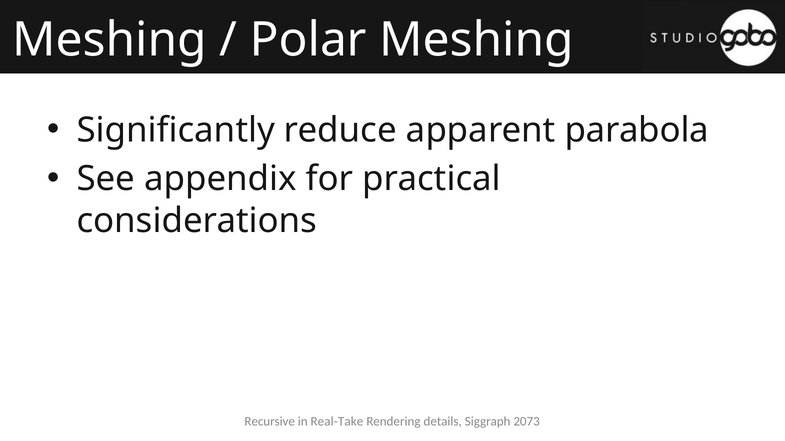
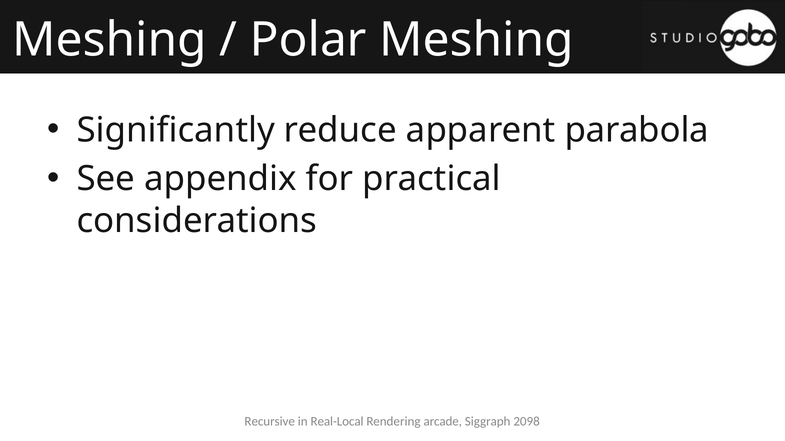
Real-Take: Real-Take -> Real-Local
details: details -> arcade
2073: 2073 -> 2098
